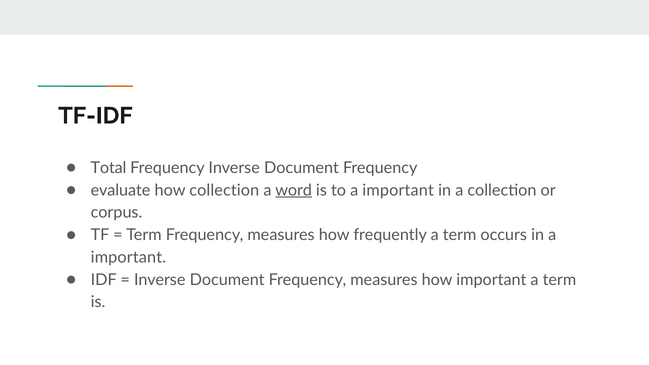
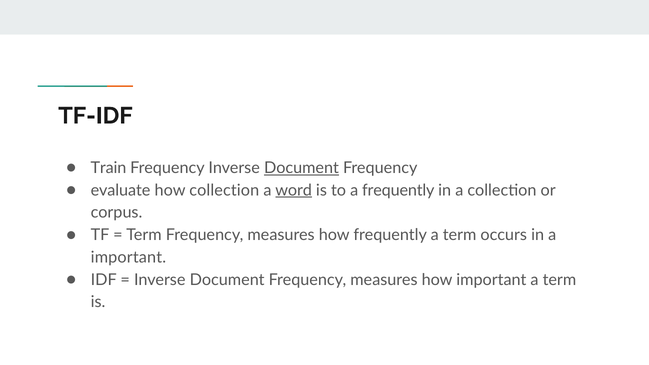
Total: Total -> Train
Document at (301, 168) underline: none -> present
to a important: important -> frequently
